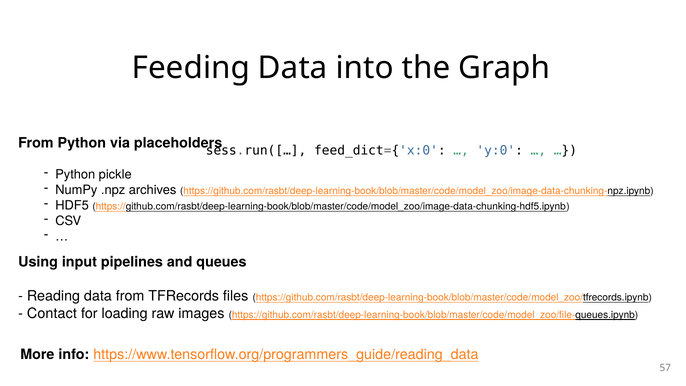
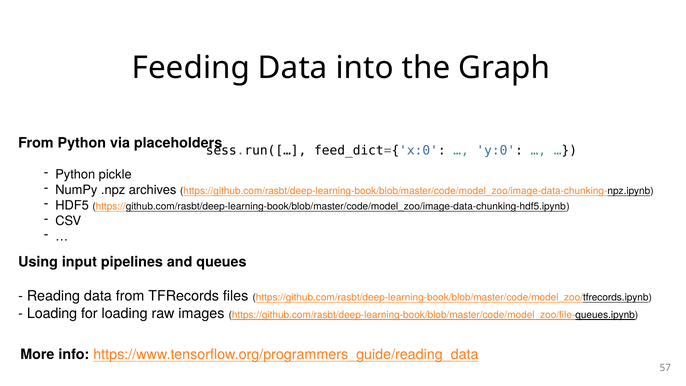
Contact at (52, 313): Contact -> Loading
